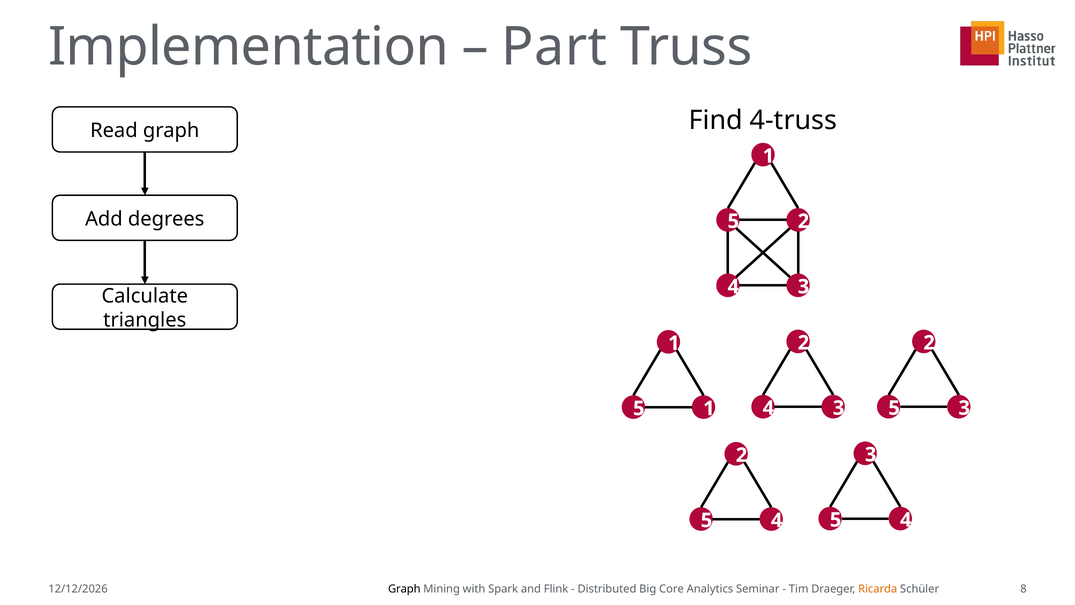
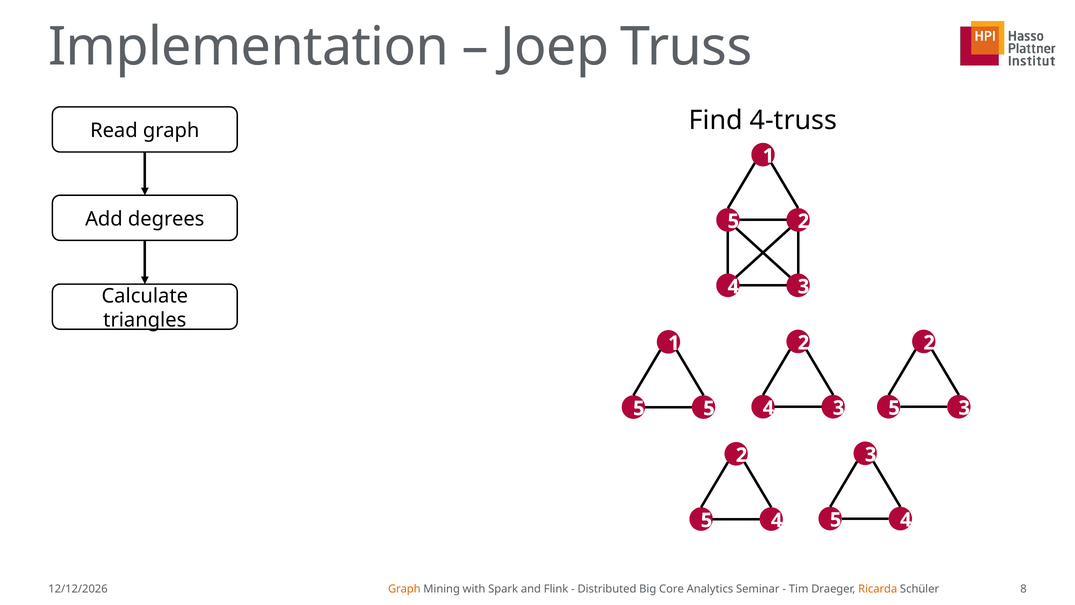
Part: Part -> Joep
5 1: 1 -> 5
Graph at (404, 589) colour: black -> orange
